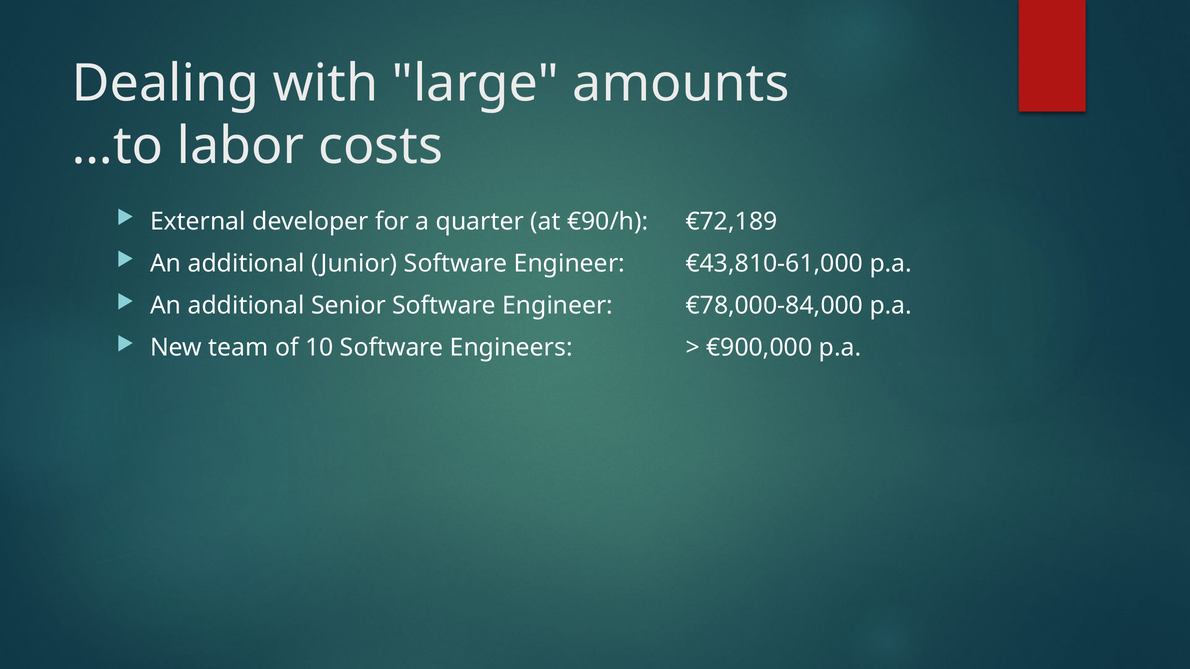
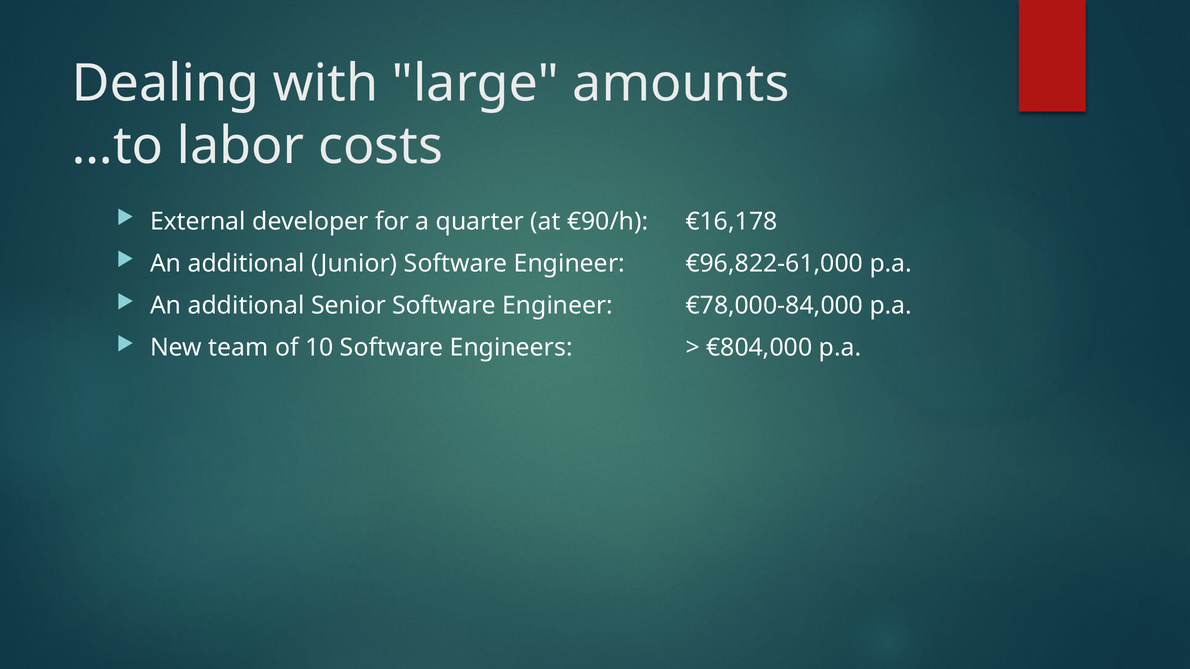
€72,189: €72,189 -> €16,178
€43,810-61,000: €43,810-61,000 -> €96,822-61,000
€900,000: €900,000 -> €804,000
